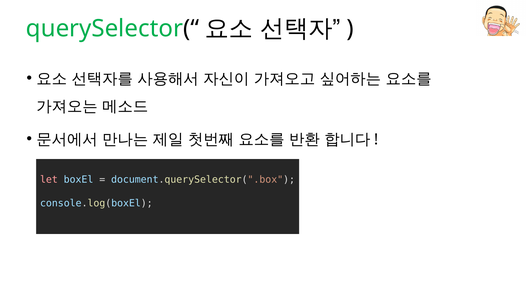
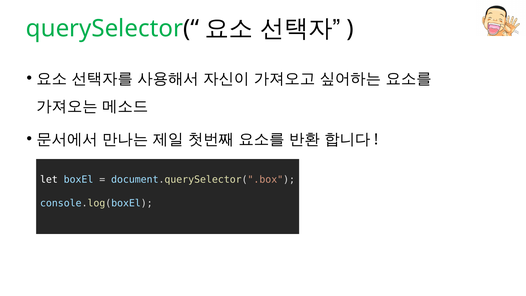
let colour: pink -> white
